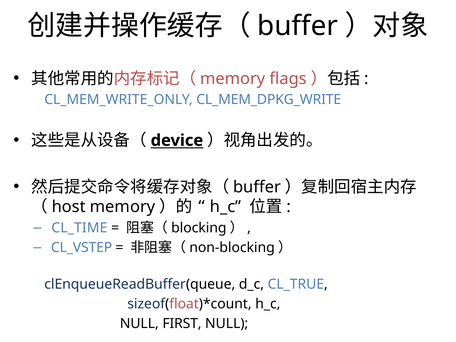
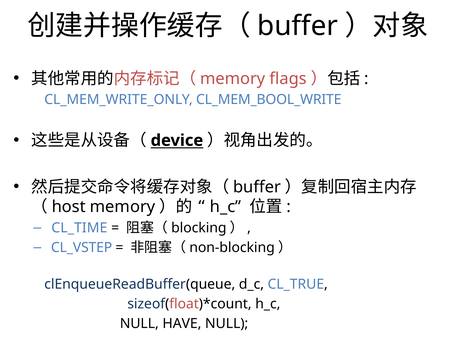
CL_MEM_DPKG_WRITE: CL_MEM_DPKG_WRITE -> CL_MEM_BOOL_WRITE
FIRST: FIRST -> HAVE
